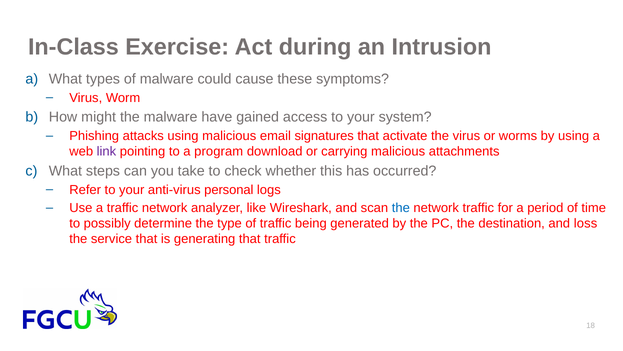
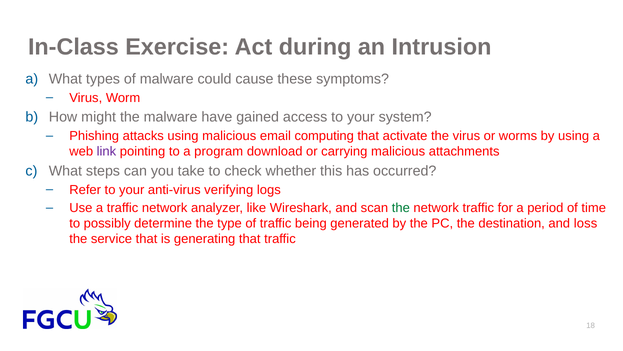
signatures: signatures -> computing
personal: personal -> verifying
the at (401, 208) colour: blue -> green
